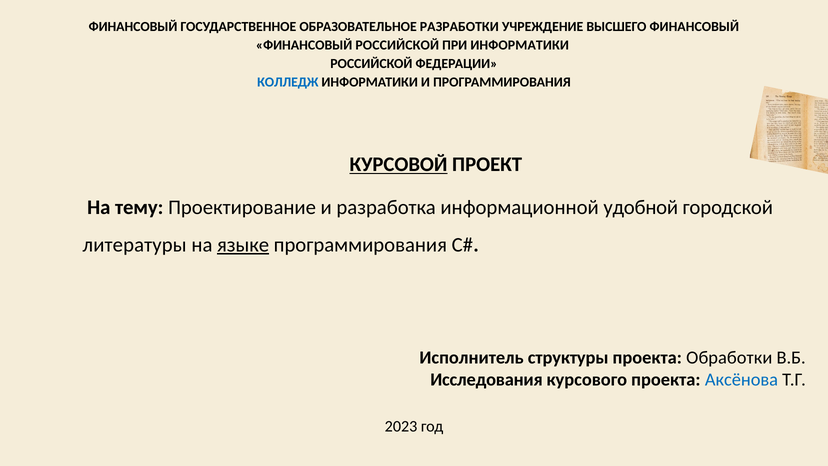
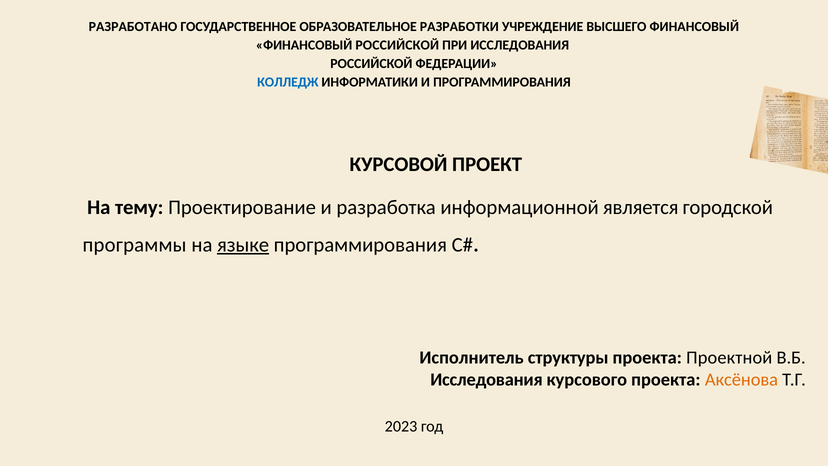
ФИНАНСОВЫЙ at (133, 27): ФИНАНСОВЫЙ -> РАЗРАБОТАНО
ПРИ ИНФОРМАТИКИ: ИНФОРМАТИКИ -> ИССЛЕДОВАНИЯ
КУРСОВОЙ underline: present -> none
удобной: удобной -> является
литературы: литературы -> программы
Обработки: Обработки -> Проектной
Аксёнова colour: blue -> orange
